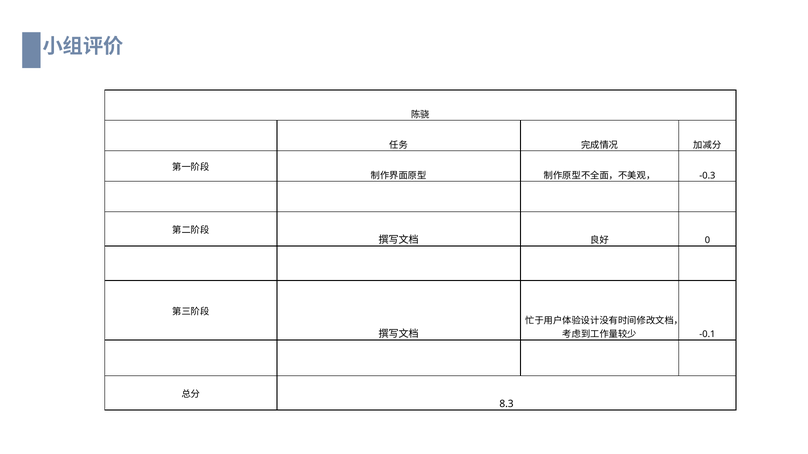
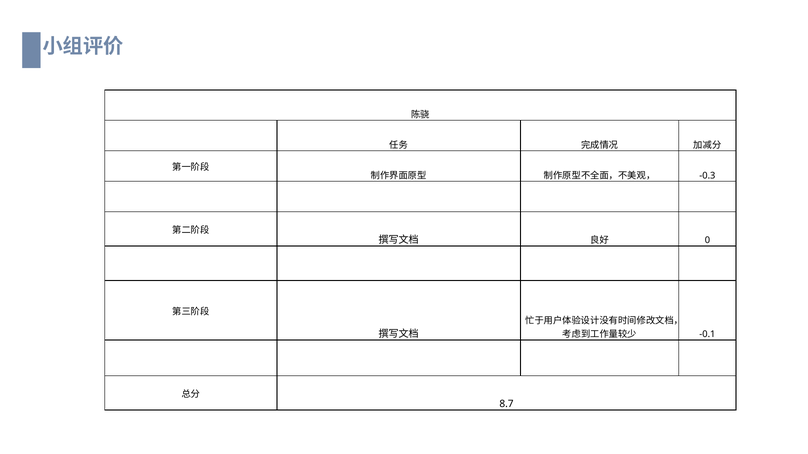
8.3: 8.3 -> 8.7
